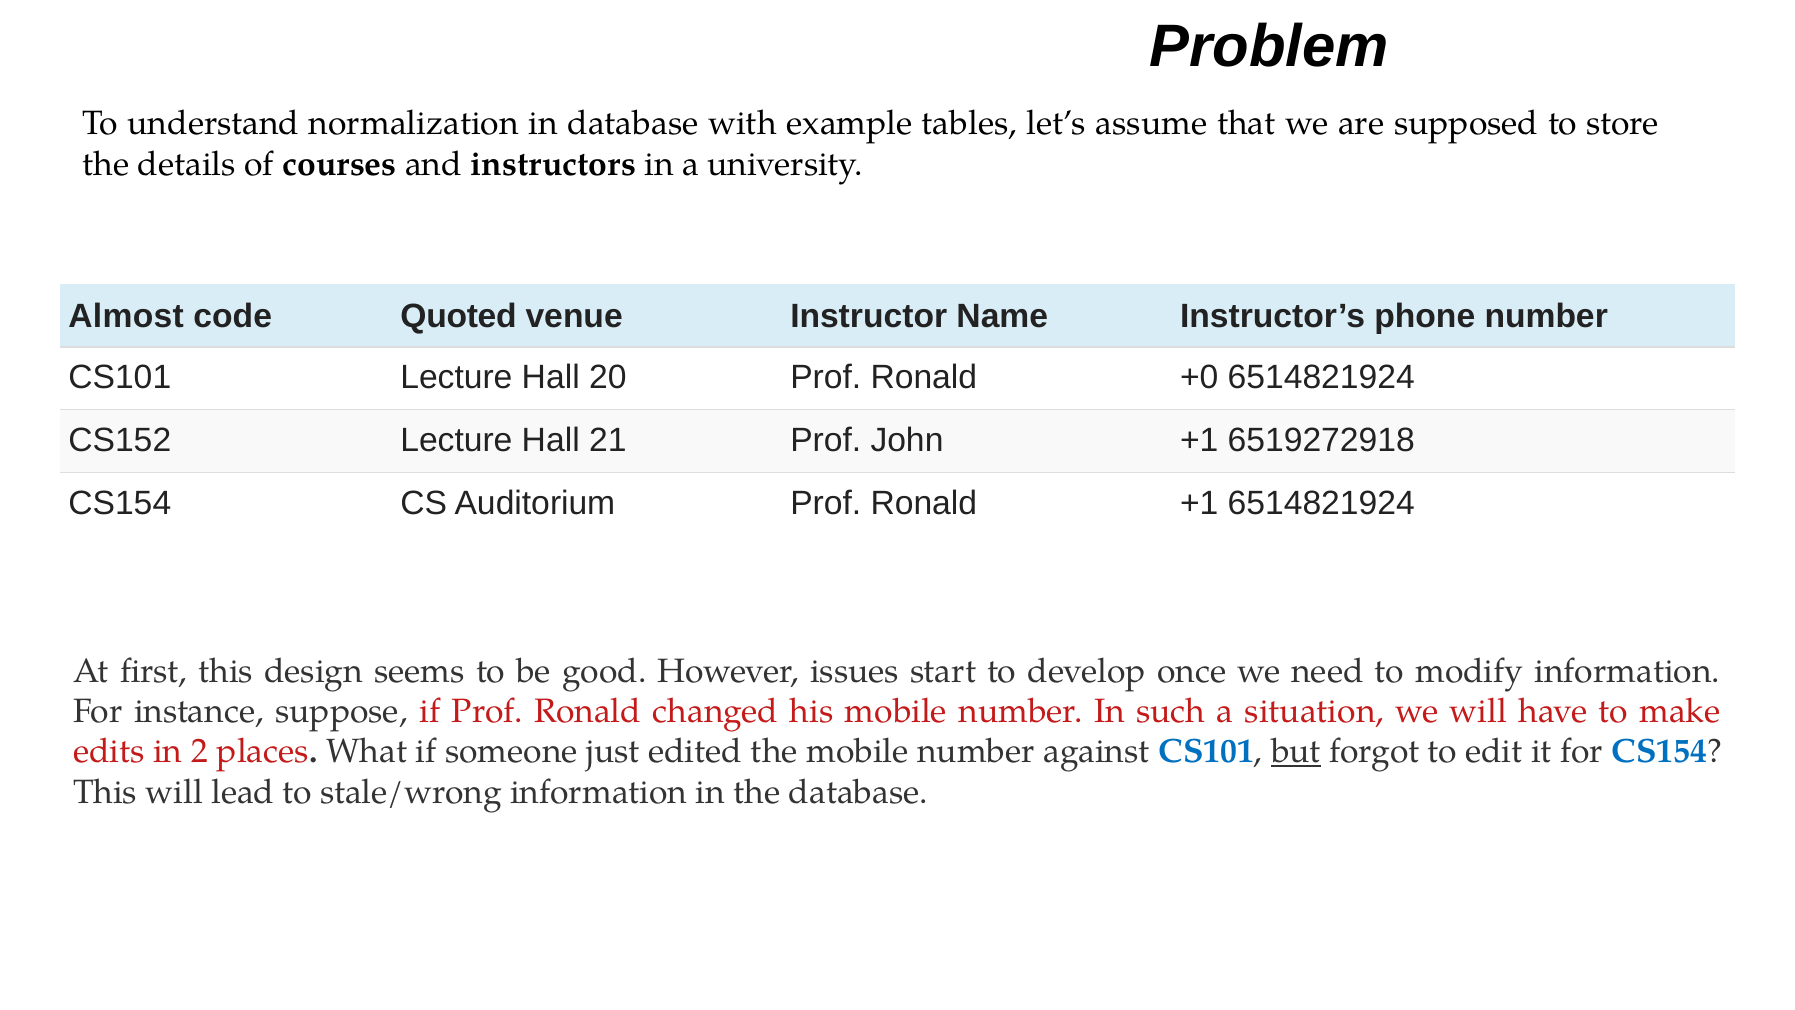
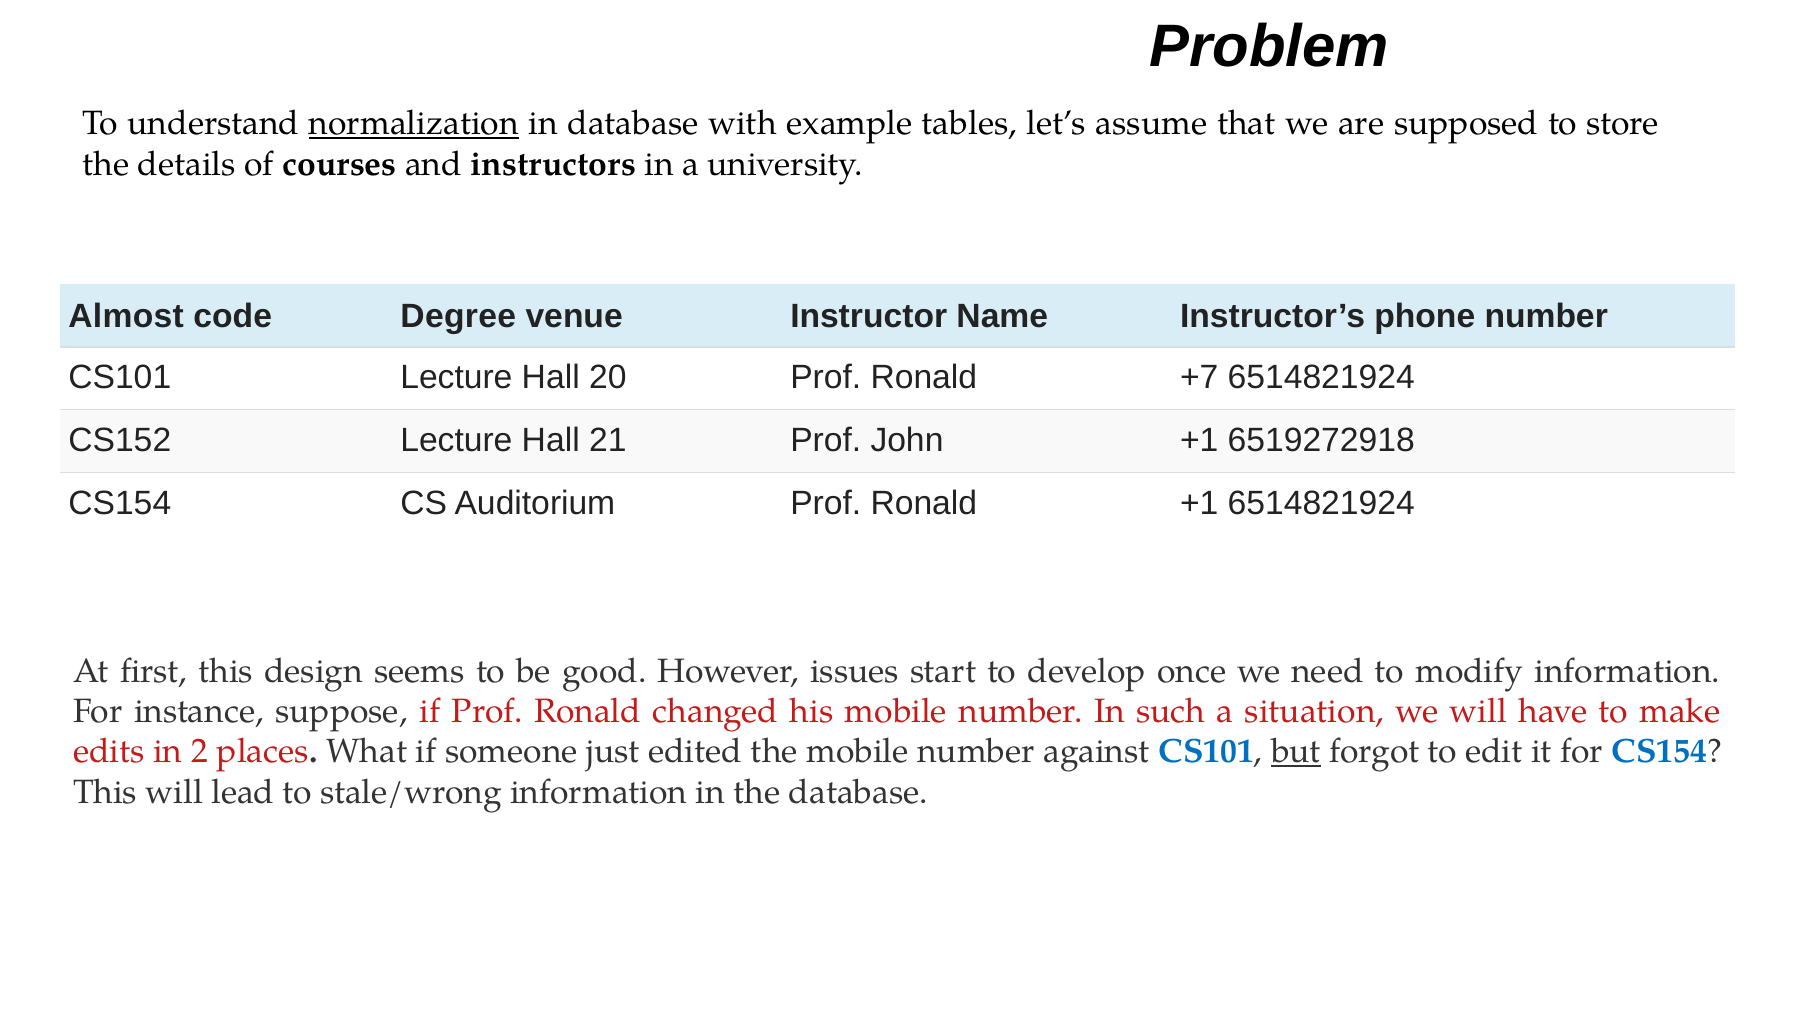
normalization underline: none -> present
Quoted: Quoted -> Degree
+0: +0 -> +7
